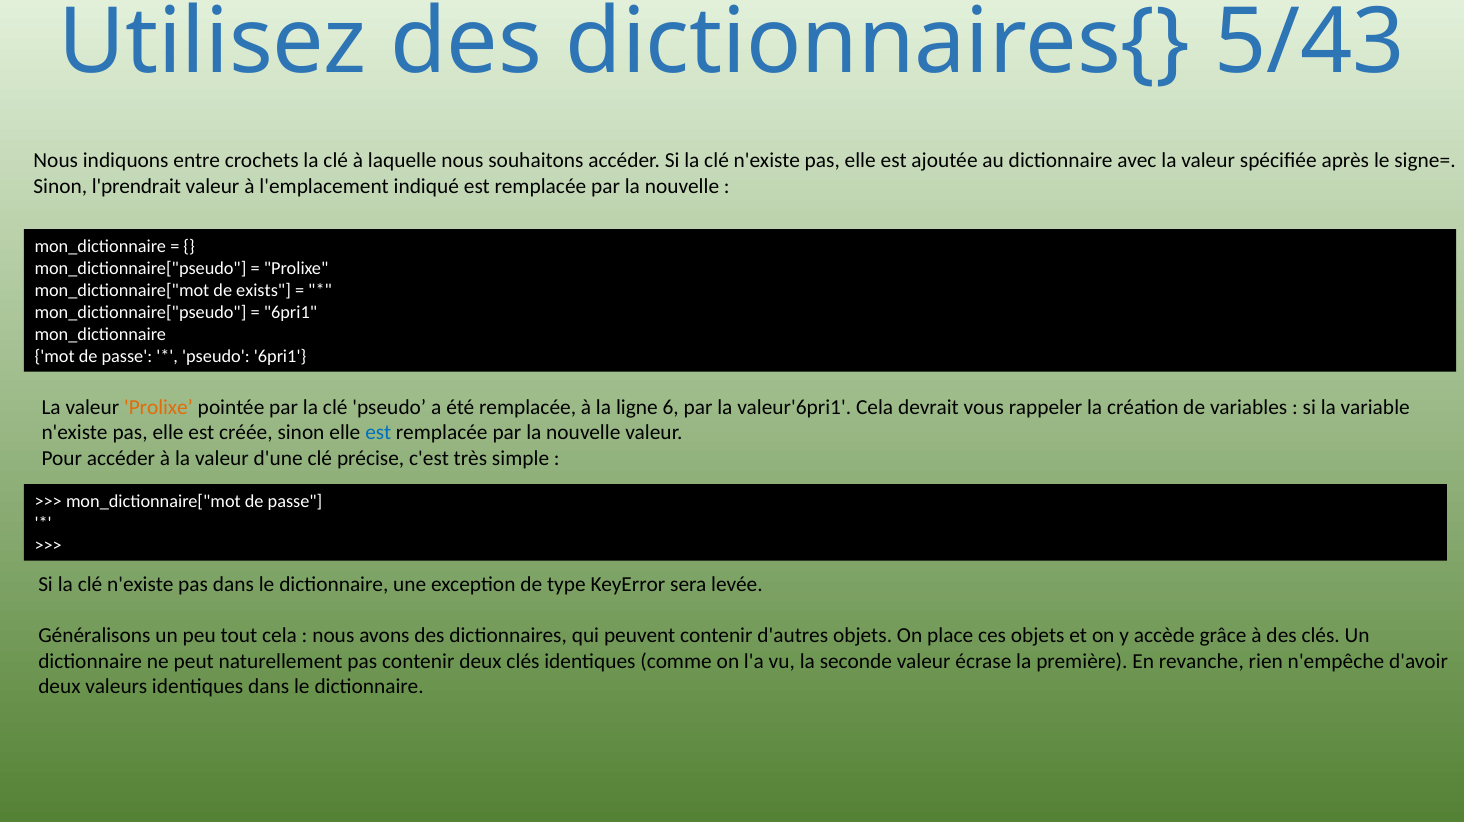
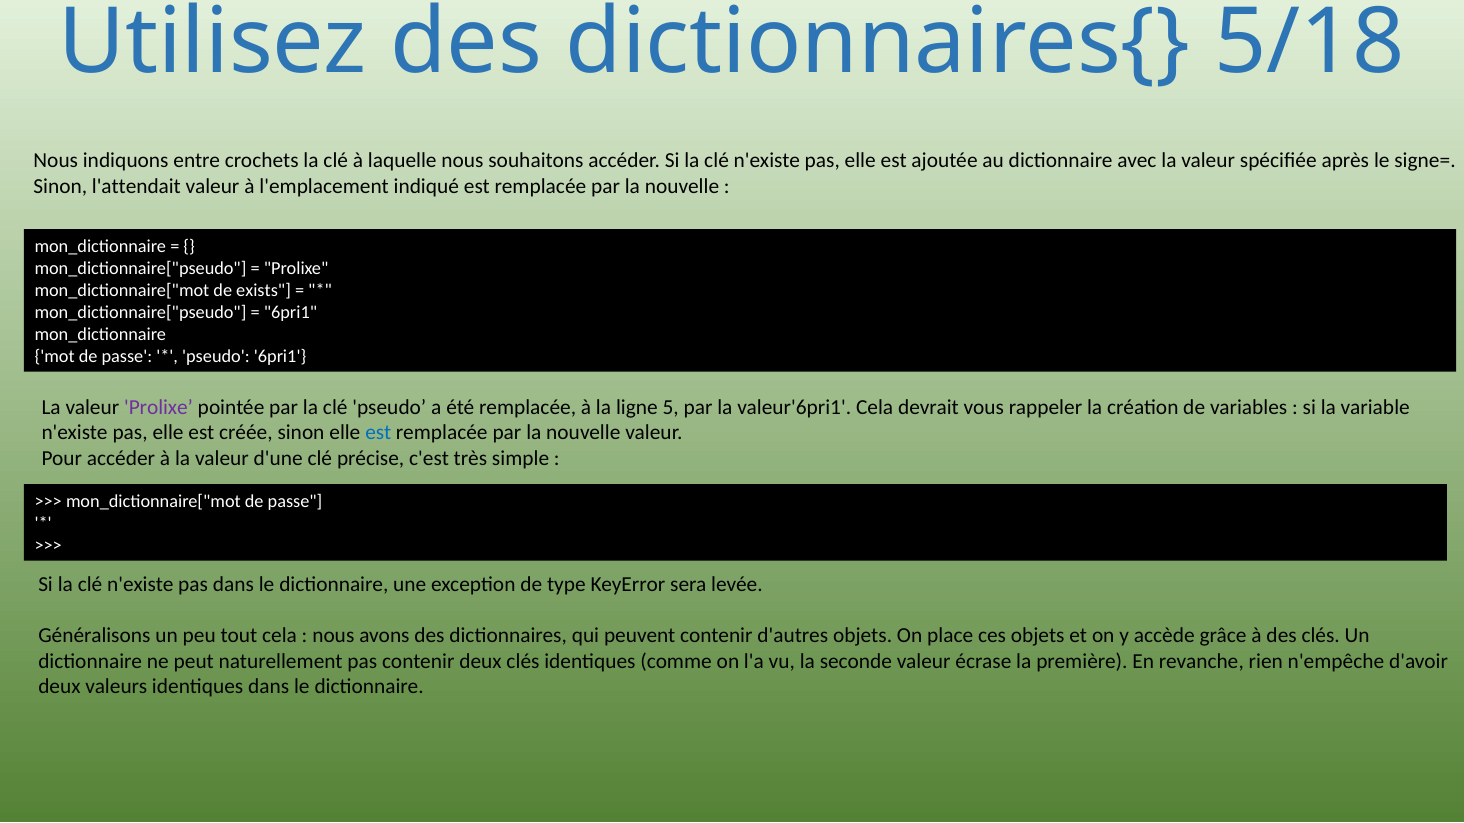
5/43: 5/43 -> 5/18
l'prendrait: l'prendrait -> l'attendait
Prolixe at (159, 407) colour: orange -> purple
6: 6 -> 5
